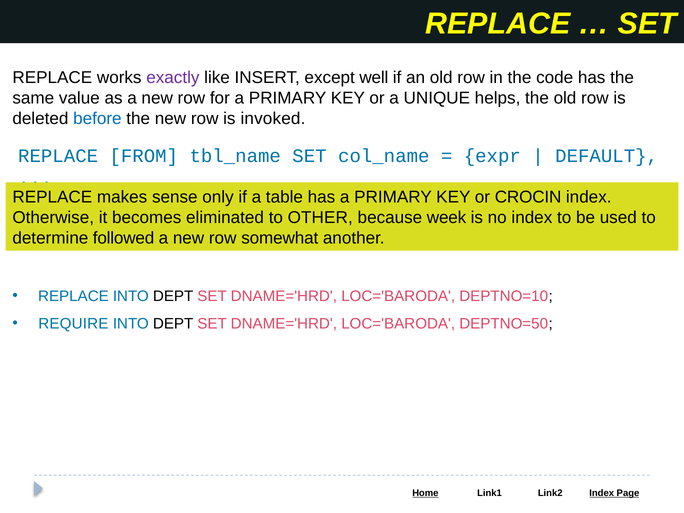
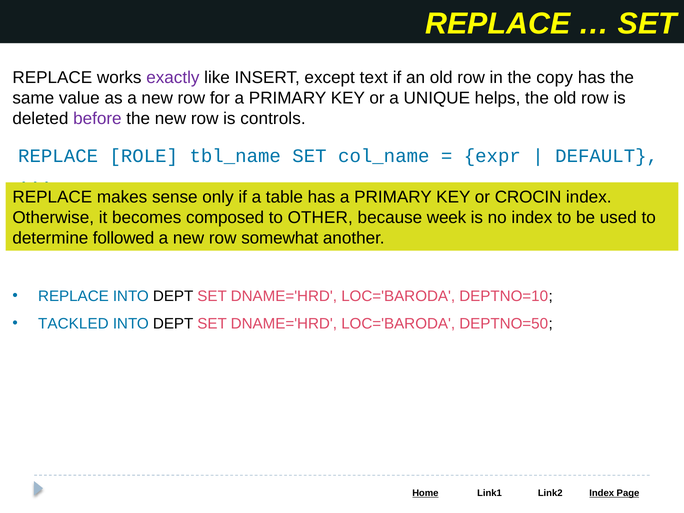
well: well -> text
code: code -> copy
before colour: blue -> purple
invoked: invoked -> controls
FROM: FROM -> ROLE
eliminated: eliminated -> composed
REQUIRE: REQUIRE -> TACKLED
